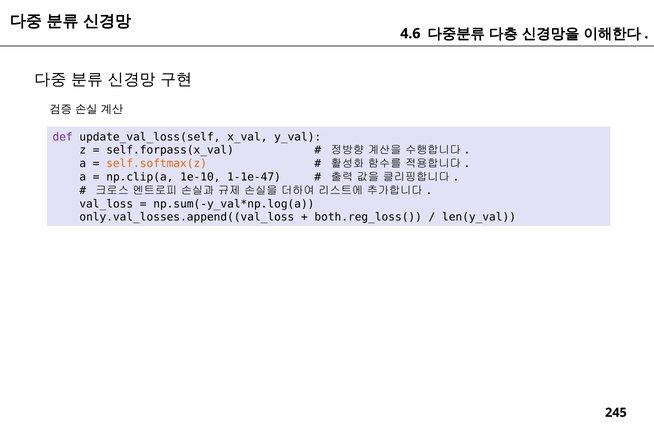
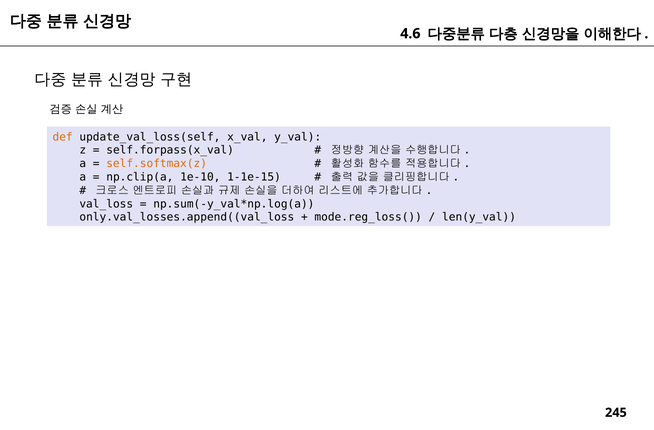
def colour: purple -> orange
1-1e-47: 1-1e-47 -> 1-1e-15
both.reg_loss(: both.reg_loss( -> mode.reg_loss(
